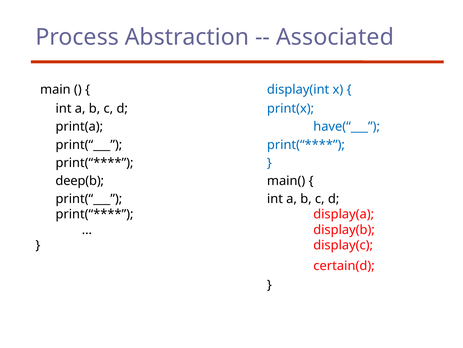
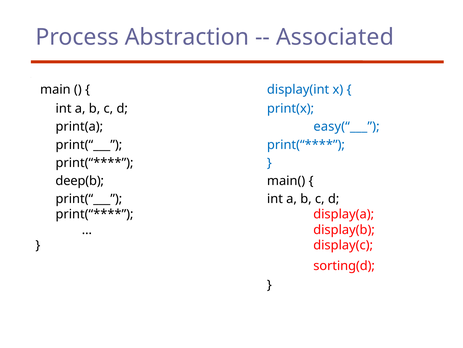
have(“___: have(“___ -> easy(“___
certain(d: certain(d -> sorting(d
